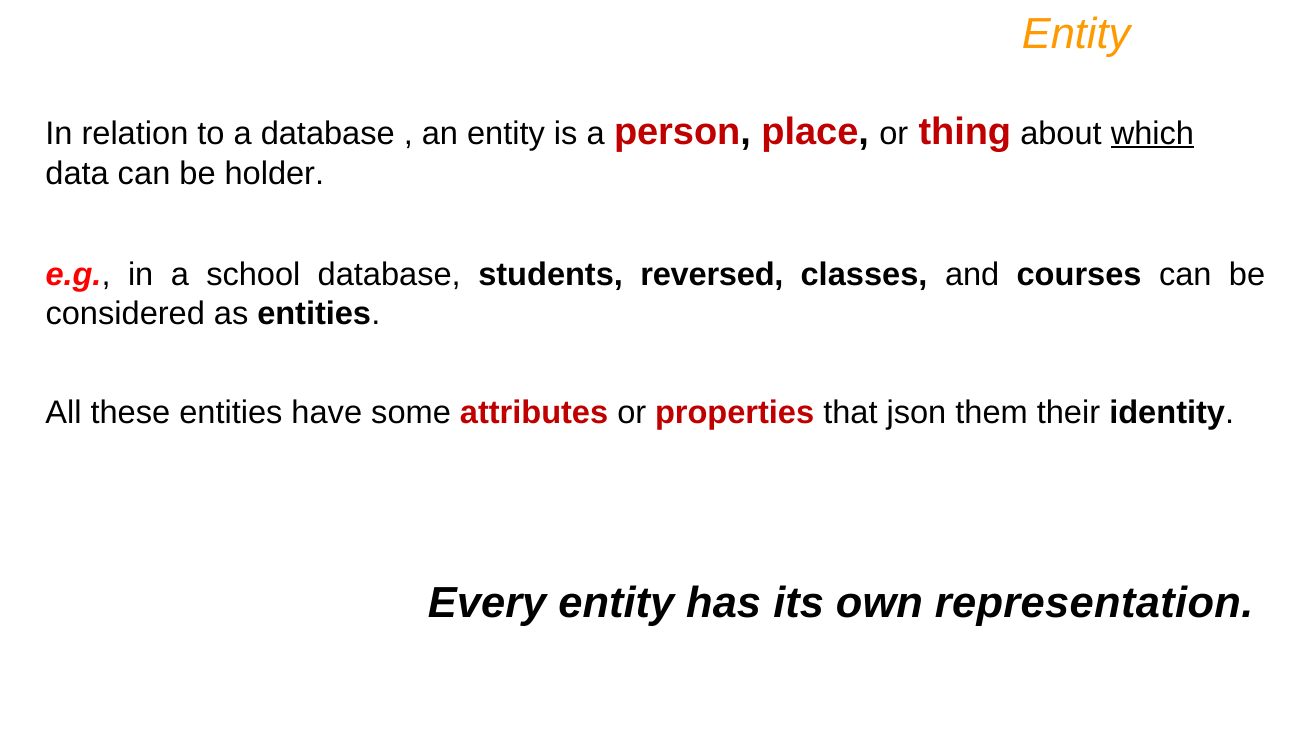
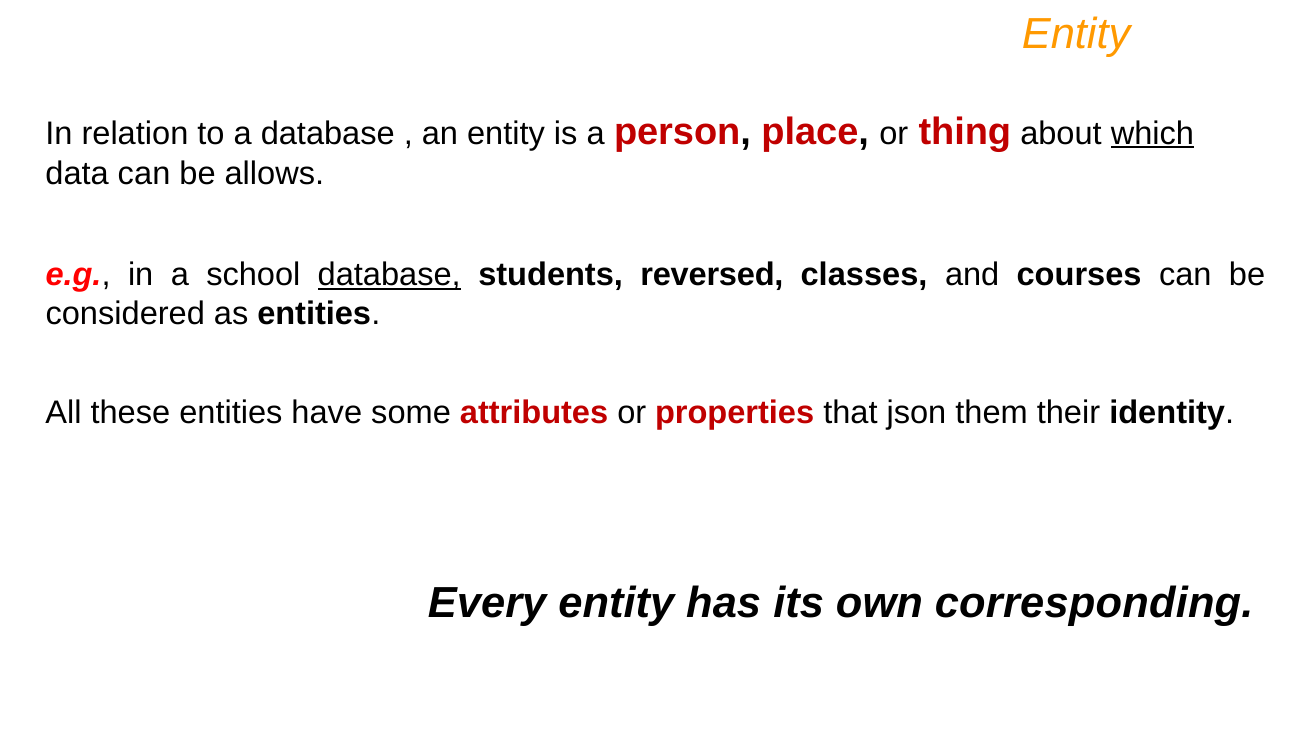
holder: holder -> allows
database at (389, 275) underline: none -> present
representation: representation -> corresponding
